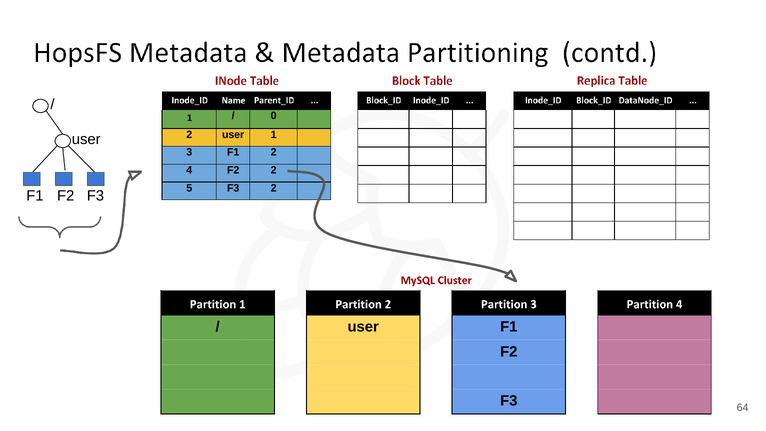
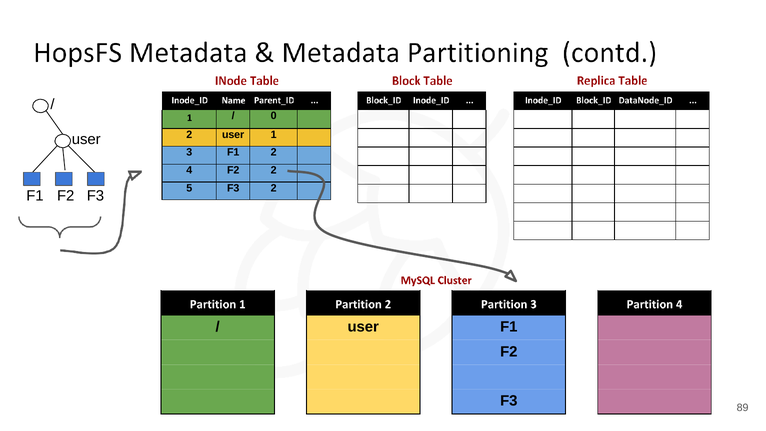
64: 64 -> 89
